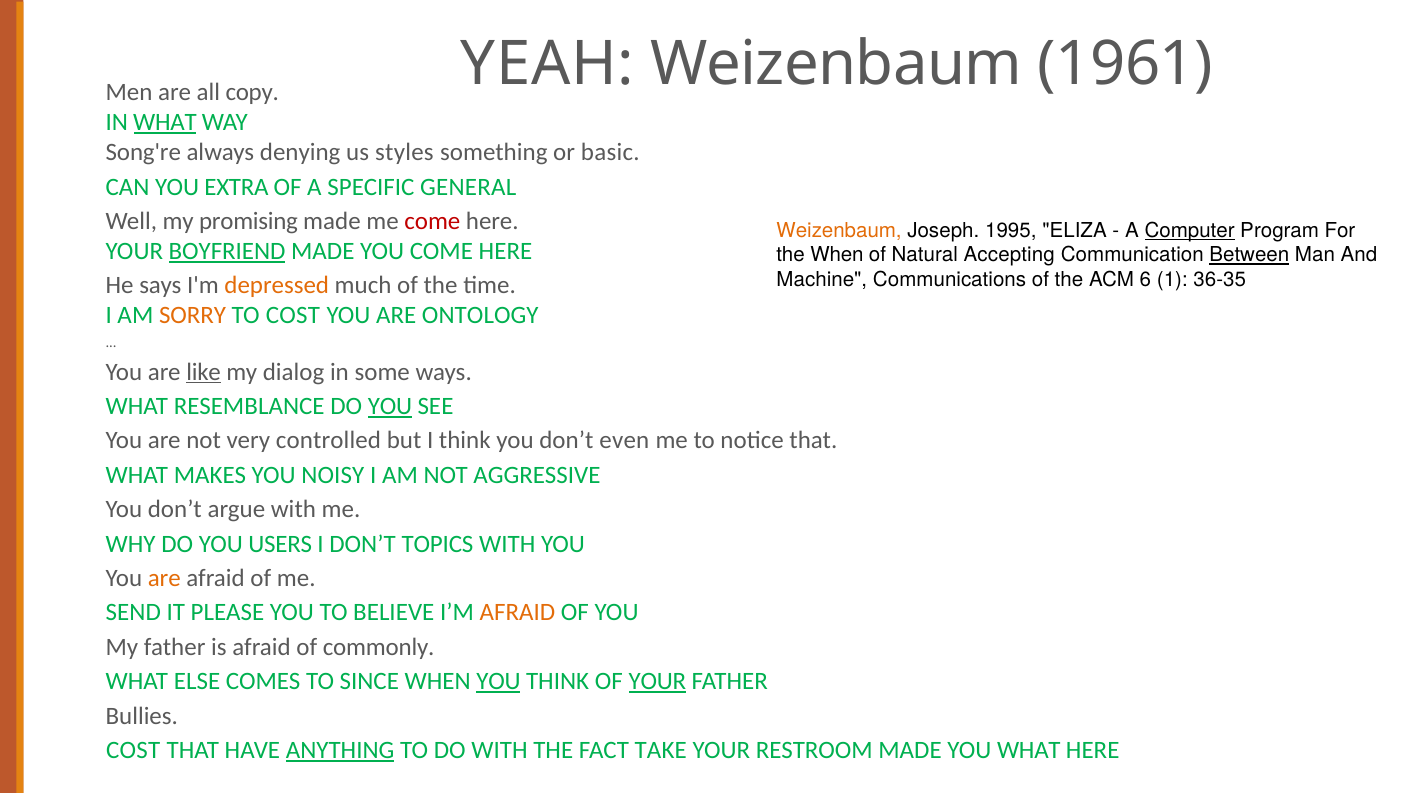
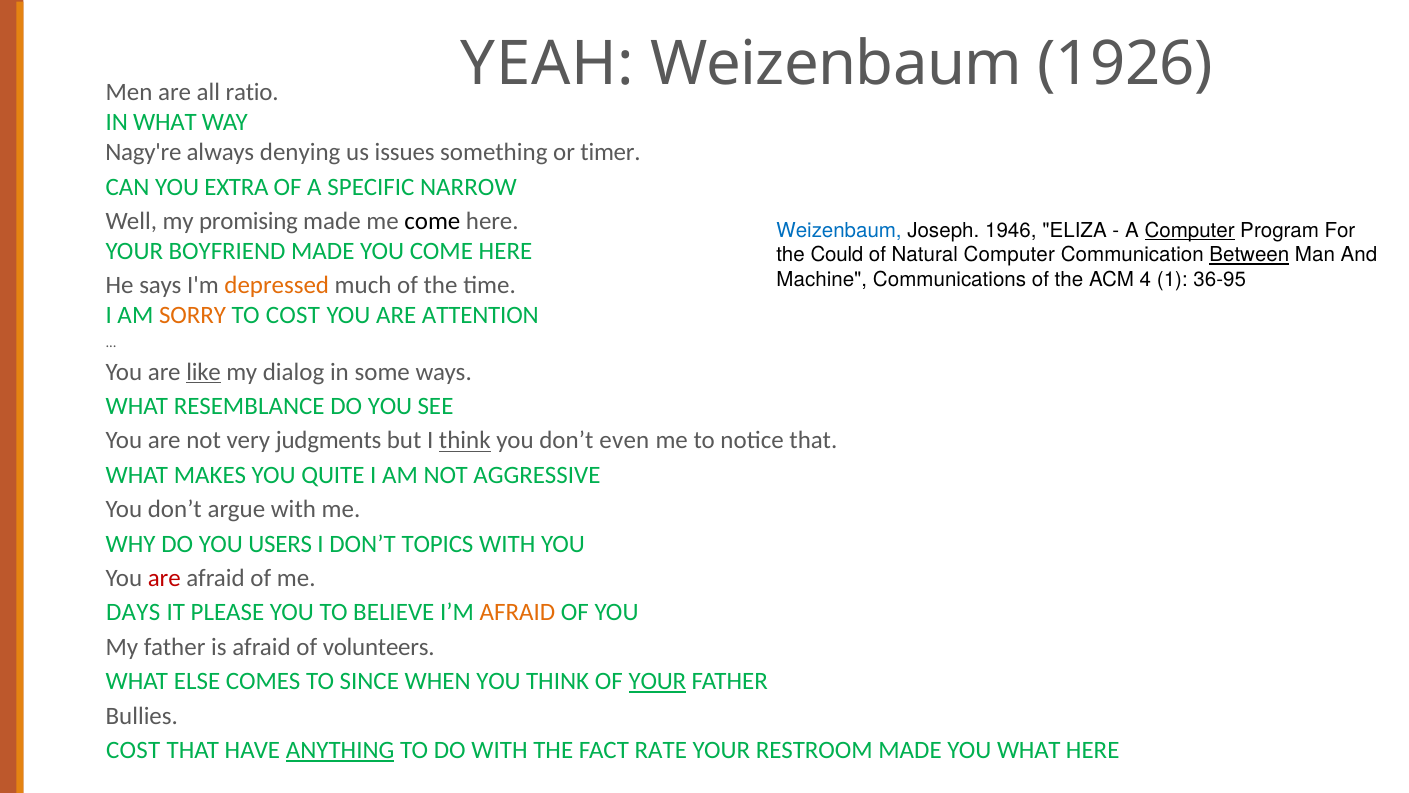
1961: 1961 -> 1926
copy: copy -> ratio
WHAT at (165, 122) underline: present -> none
Song're: Song're -> Nagy're
styles: styles -> issues
basic: basic -> timer
GENERAL: GENERAL -> NARROW
come at (432, 221) colour: red -> black
Weizenbaum at (839, 230) colour: orange -> blue
1995: 1995 -> 1946
BOYFRIEND underline: present -> none
the When: When -> Could
Natural Accepting: Accepting -> Computer
6: 6 -> 4
36-35: 36-35 -> 36-95
ONTOLOGY: ONTOLOGY -> ATTENTION
YOU at (390, 406) underline: present -> none
controlled: controlled -> judgments
think at (465, 441) underline: none -> present
NOISY: NOISY -> QUITE
are at (164, 578) colour: orange -> red
SEND: SEND -> DAYS
commonly: commonly -> volunteers
YOU at (498, 681) underline: present -> none
TAKE: TAKE -> RATE
